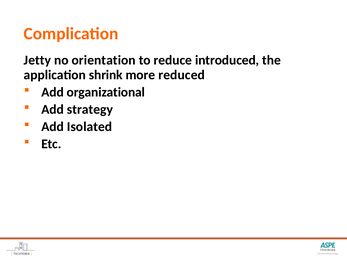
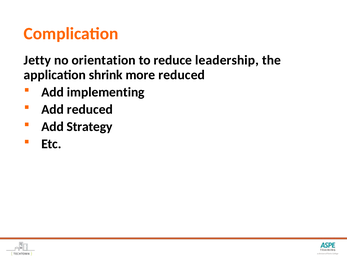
introduced: introduced -> leadership
organizational: organizational -> implementing
Add strategy: strategy -> reduced
Isolated: Isolated -> Strategy
